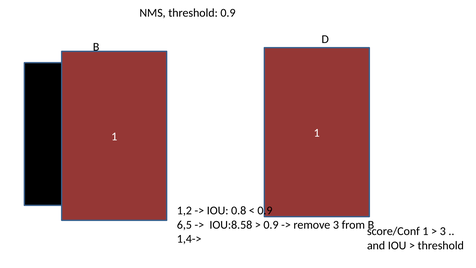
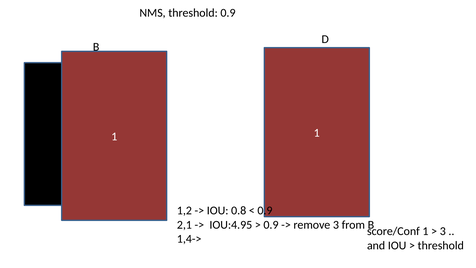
6,5: 6,5 -> 2,1
IOU:8.58: IOU:8.58 -> IOU:4.95
